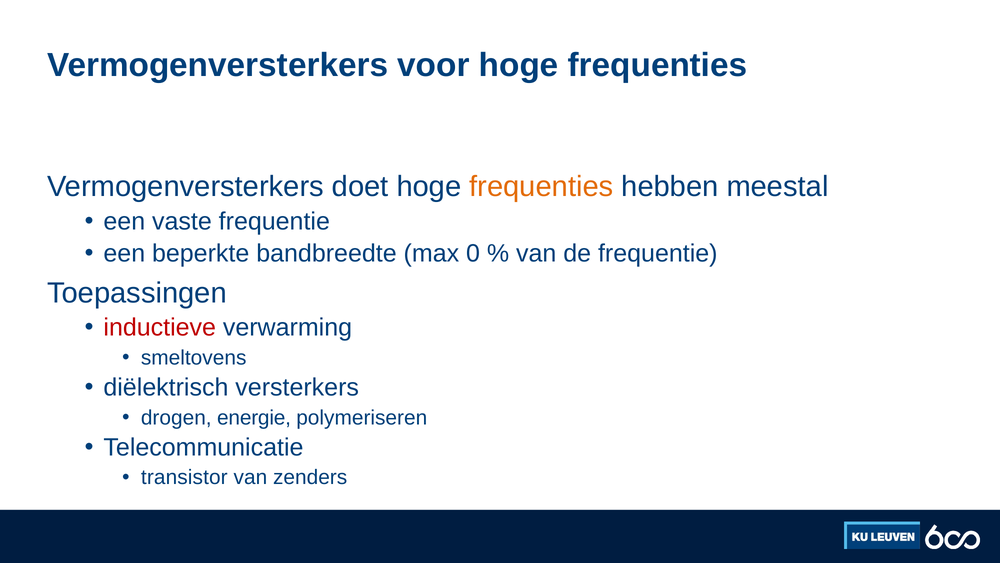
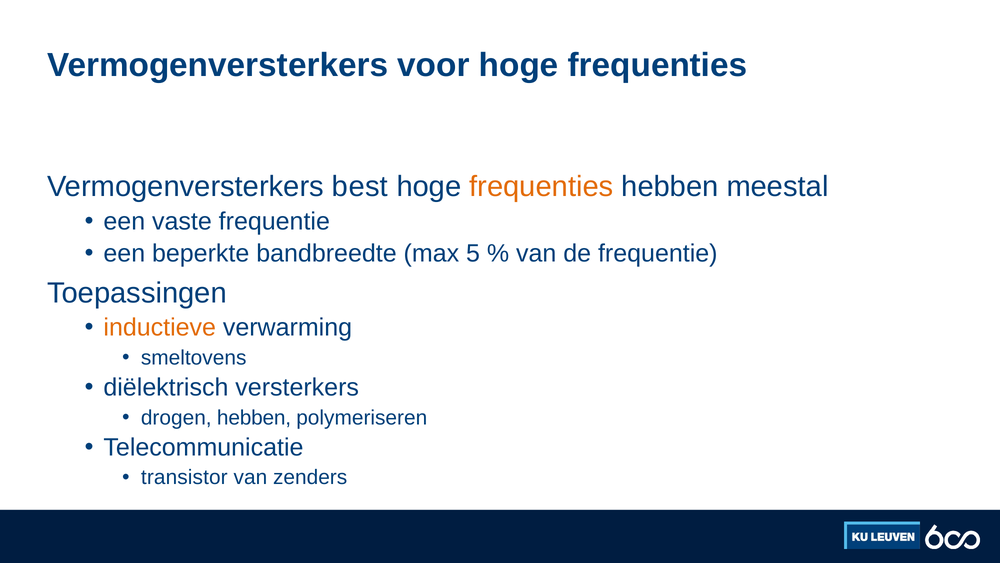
doet: doet -> best
0: 0 -> 5
inductieve colour: red -> orange
drogen energie: energie -> hebben
